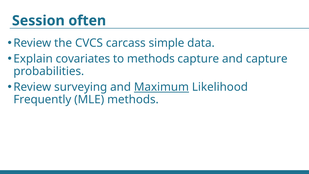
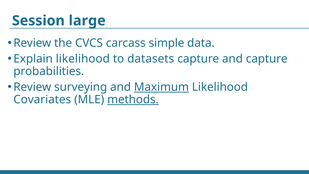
often: often -> large
Explain covariates: covariates -> likelihood
to methods: methods -> datasets
Frequently: Frequently -> Covariates
methods at (133, 99) underline: none -> present
